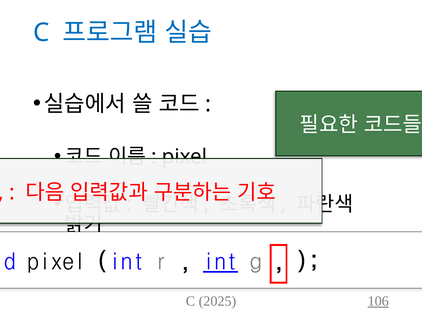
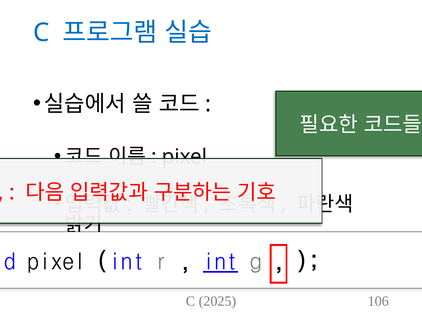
106 underline: present -> none
